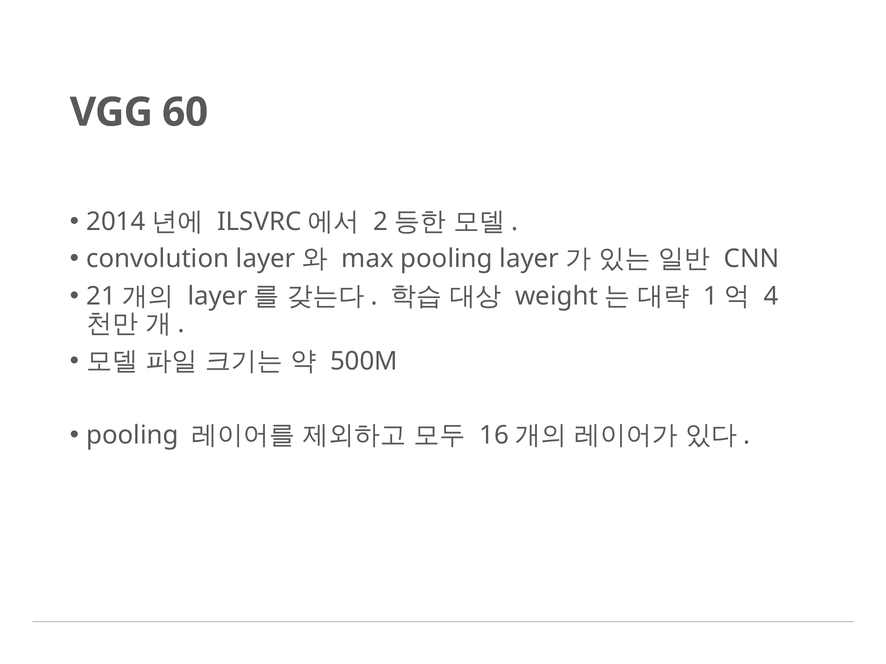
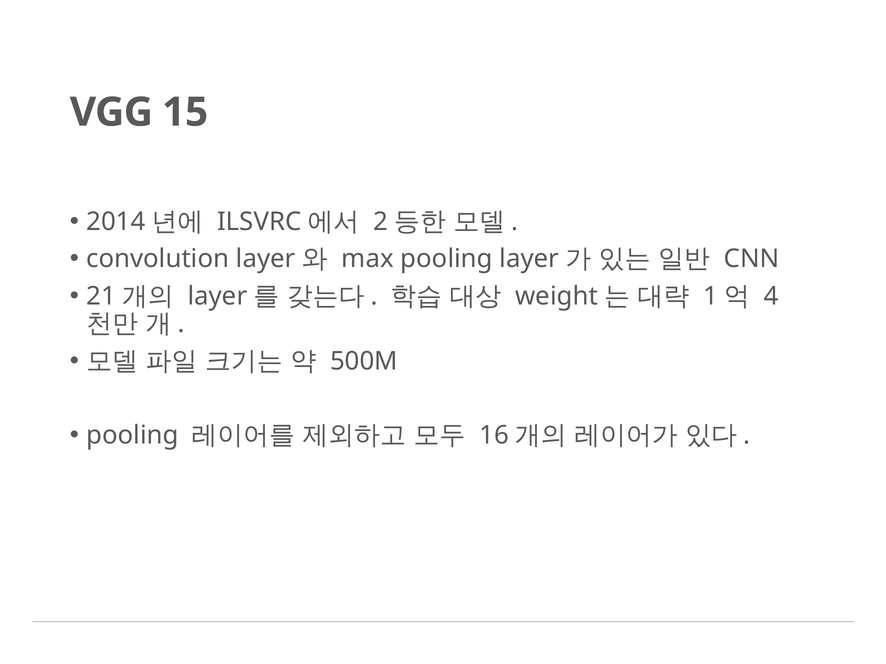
60: 60 -> 15
